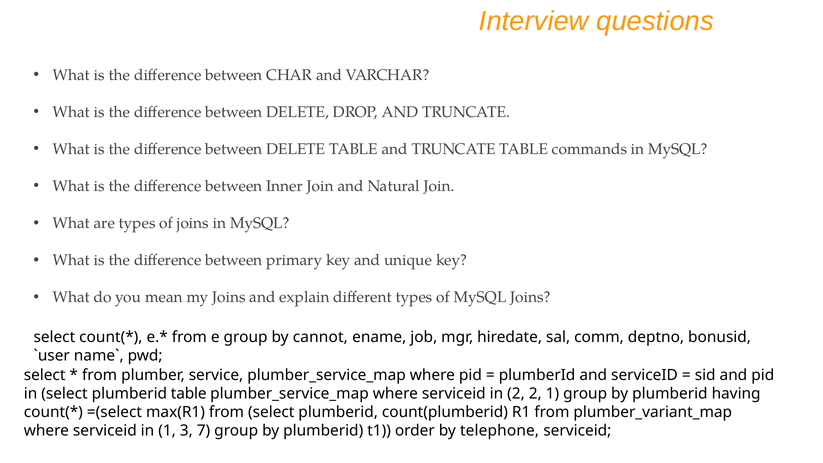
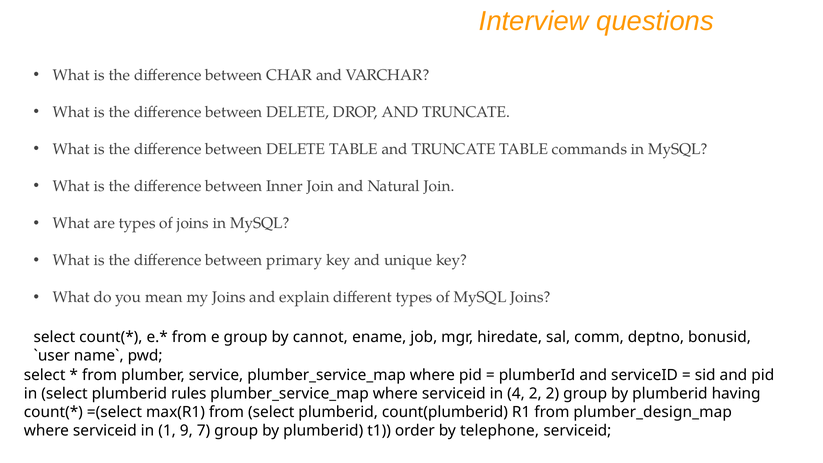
plumberid table: table -> rules
in 2: 2 -> 4
2 1: 1 -> 2
plumber_variant_map: plumber_variant_map -> plumber_design_map
3: 3 -> 9
